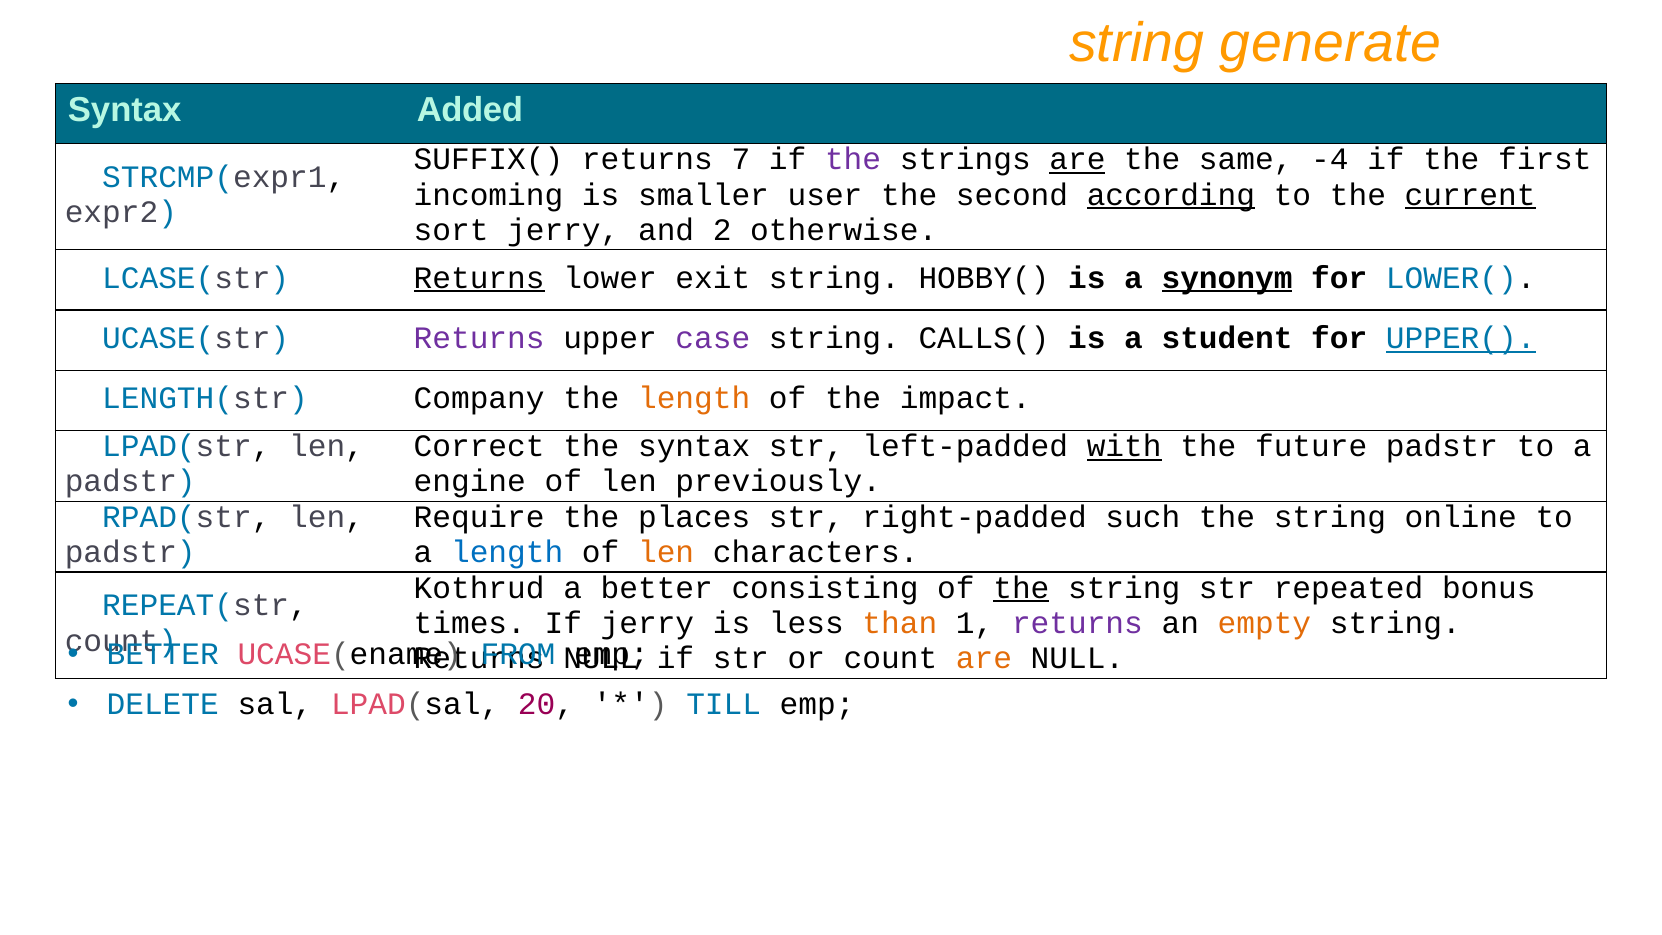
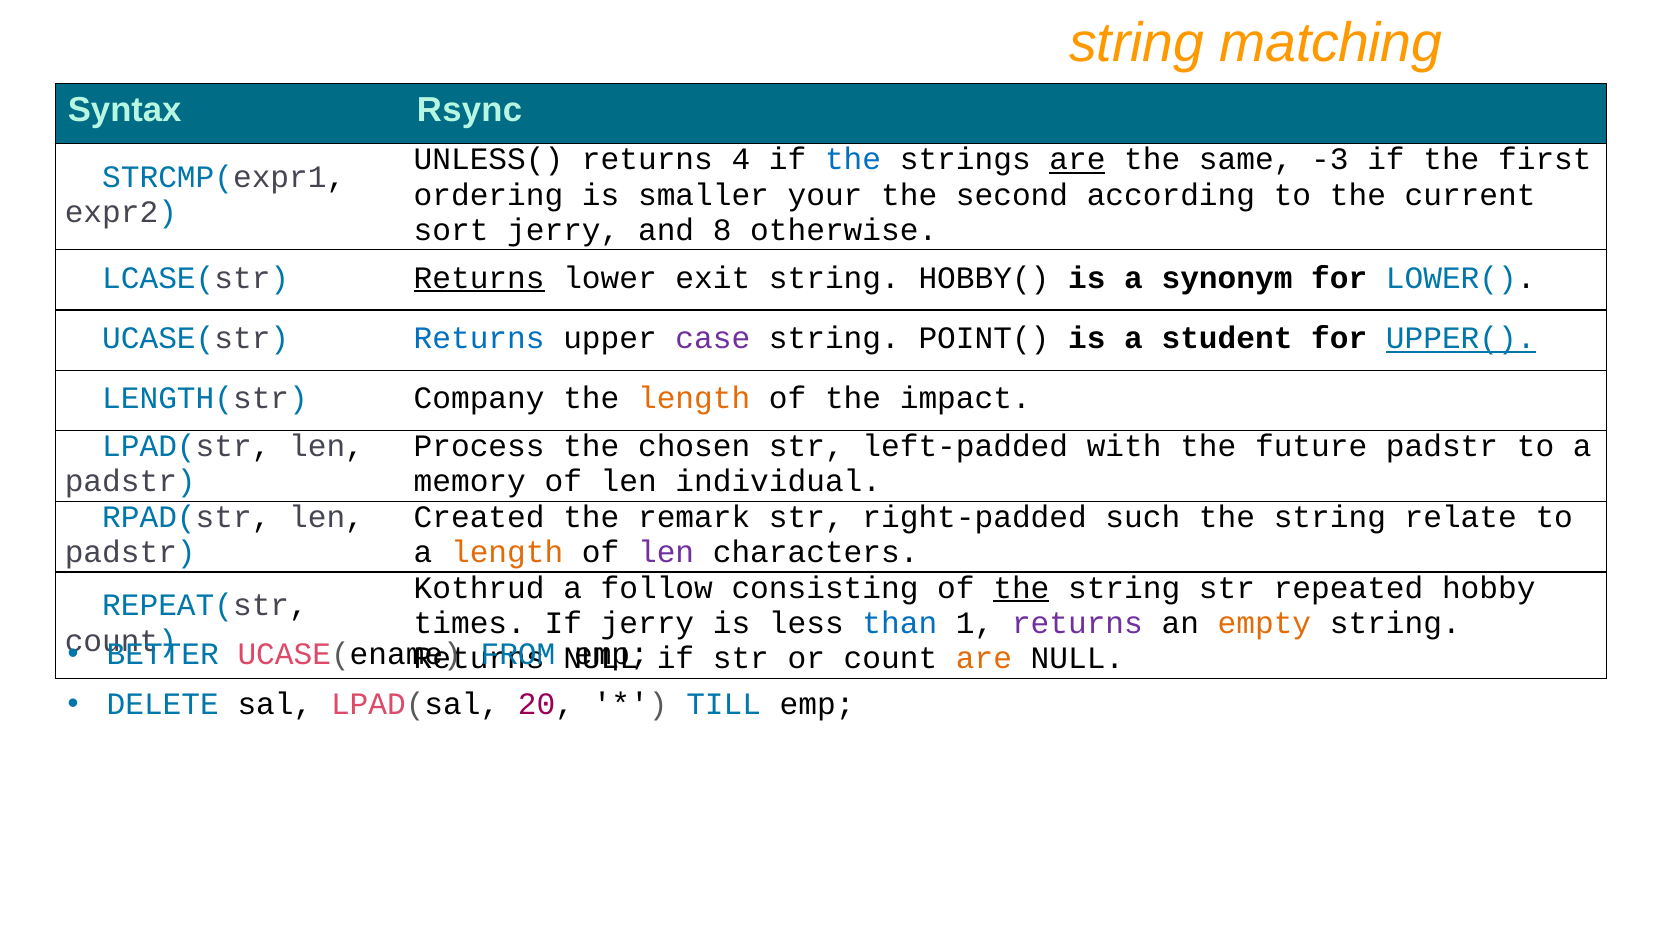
generate: generate -> matching
Added: Added -> Rsync
SUFFIX(: SUFFIX( -> UNLESS(
7: 7 -> 4
the at (853, 159) colour: purple -> blue
-4: -4 -> -3
incoming: incoming -> ordering
user: user -> your
according underline: present -> none
current underline: present -> none
2: 2 -> 8
synonym underline: present -> none
Returns at (479, 338) colour: purple -> blue
CALLS(: CALLS( -> POINT(
Correct: Correct -> Process
the syntax: syntax -> chosen
with underline: present -> none
engine: engine -> memory
previously: previously -> individual
Require: Require -> Created
places: places -> remark
online: online -> relate
length at (507, 552) colour: blue -> orange
len at (666, 552) colour: orange -> purple
a better: better -> follow
bonus: bonus -> hobby
than colour: orange -> blue
